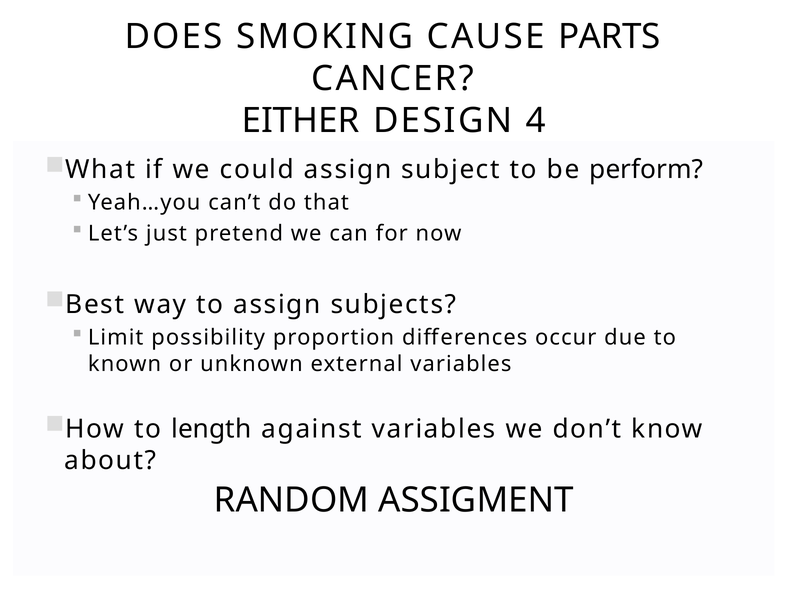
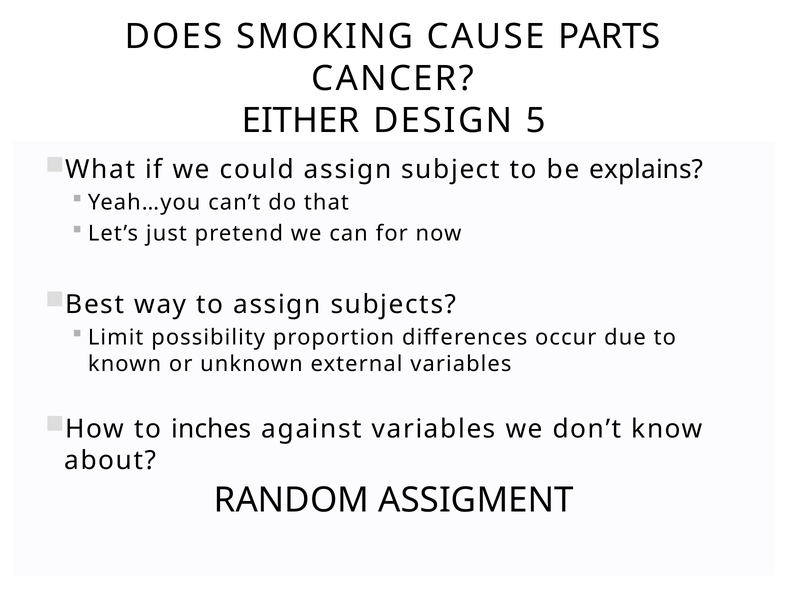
4: 4 -> 5
perform: perform -> explains
length: length -> inches
